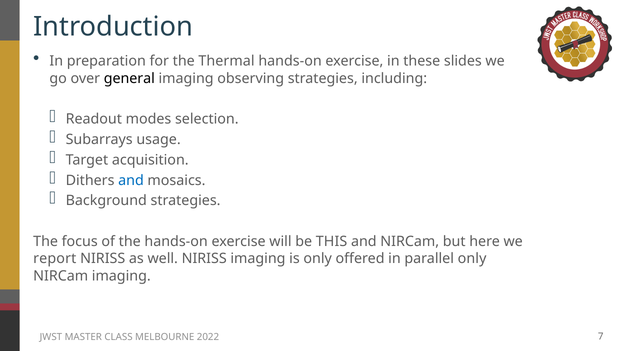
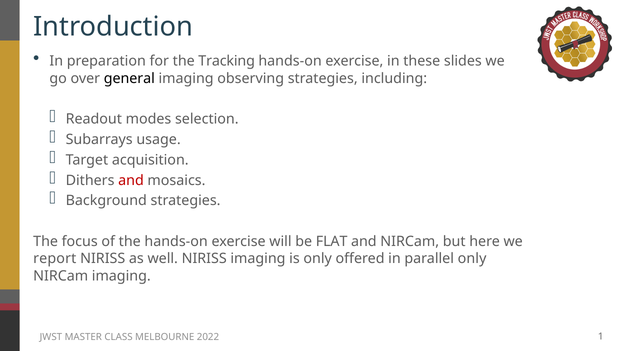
Thermal: Thermal -> Tracking
and at (131, 180) colour: blue -> red
THIS: THIS -> FLAT
7: 7 -> 1
